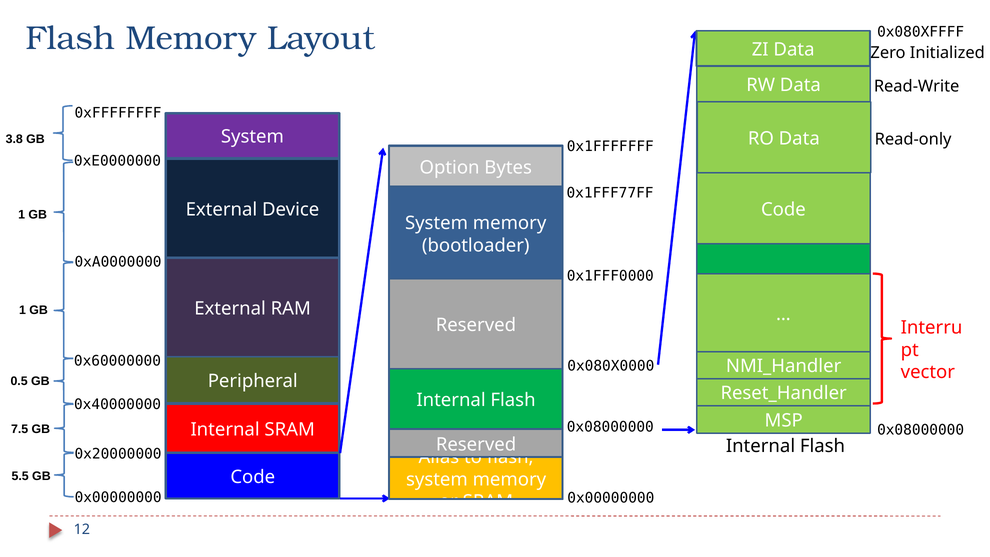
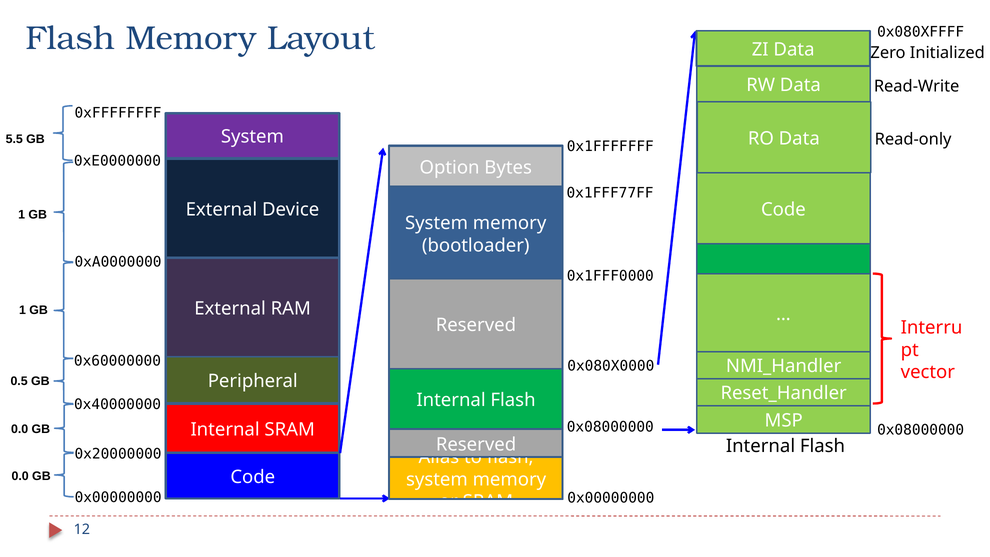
3.8: 3.8 -> 5.5
7.5 at (20, 429): 7.5 -> 0.0
5.5 at (20, 476): 5.5 -> 0.0
